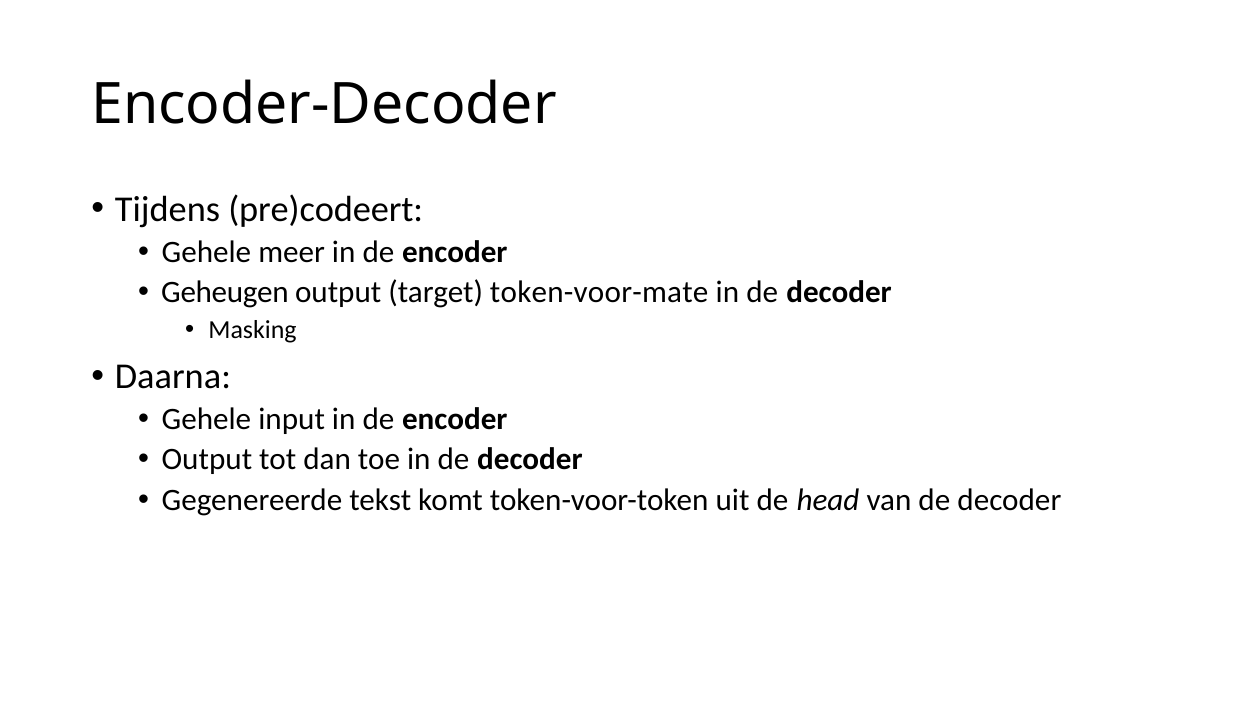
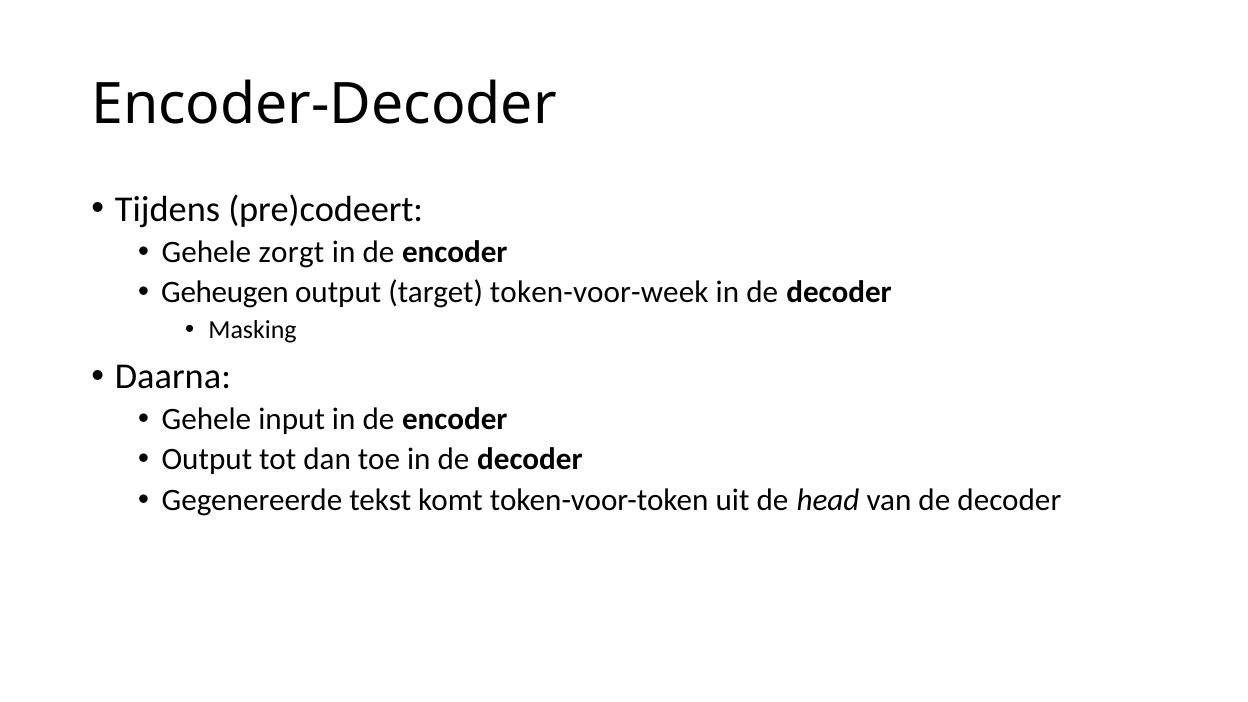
meer: meer -> zorgt
token-voor-mate: token-voor-mate -> token-voor-week
